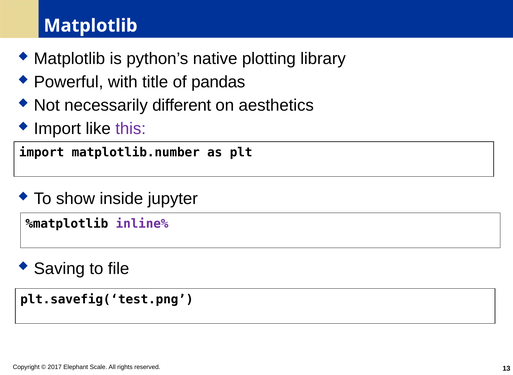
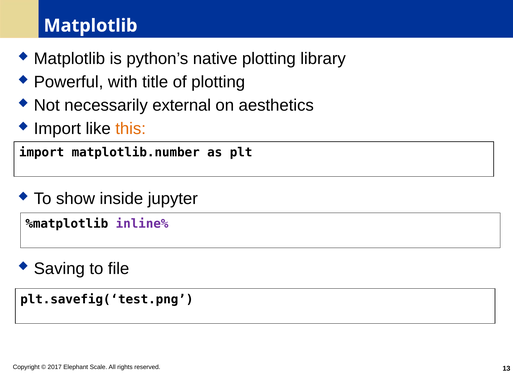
of pandas: pandas -> plotting
different: different -> external
this colour: purple -> orange
